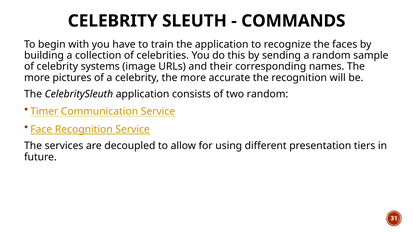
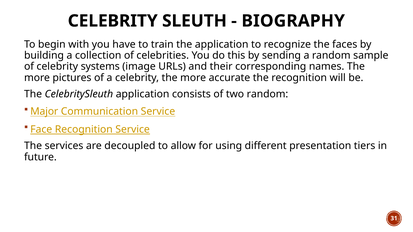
COMMANDS: COMMANDS -> BIOGRAPHY
Timer: Timer -> Major
